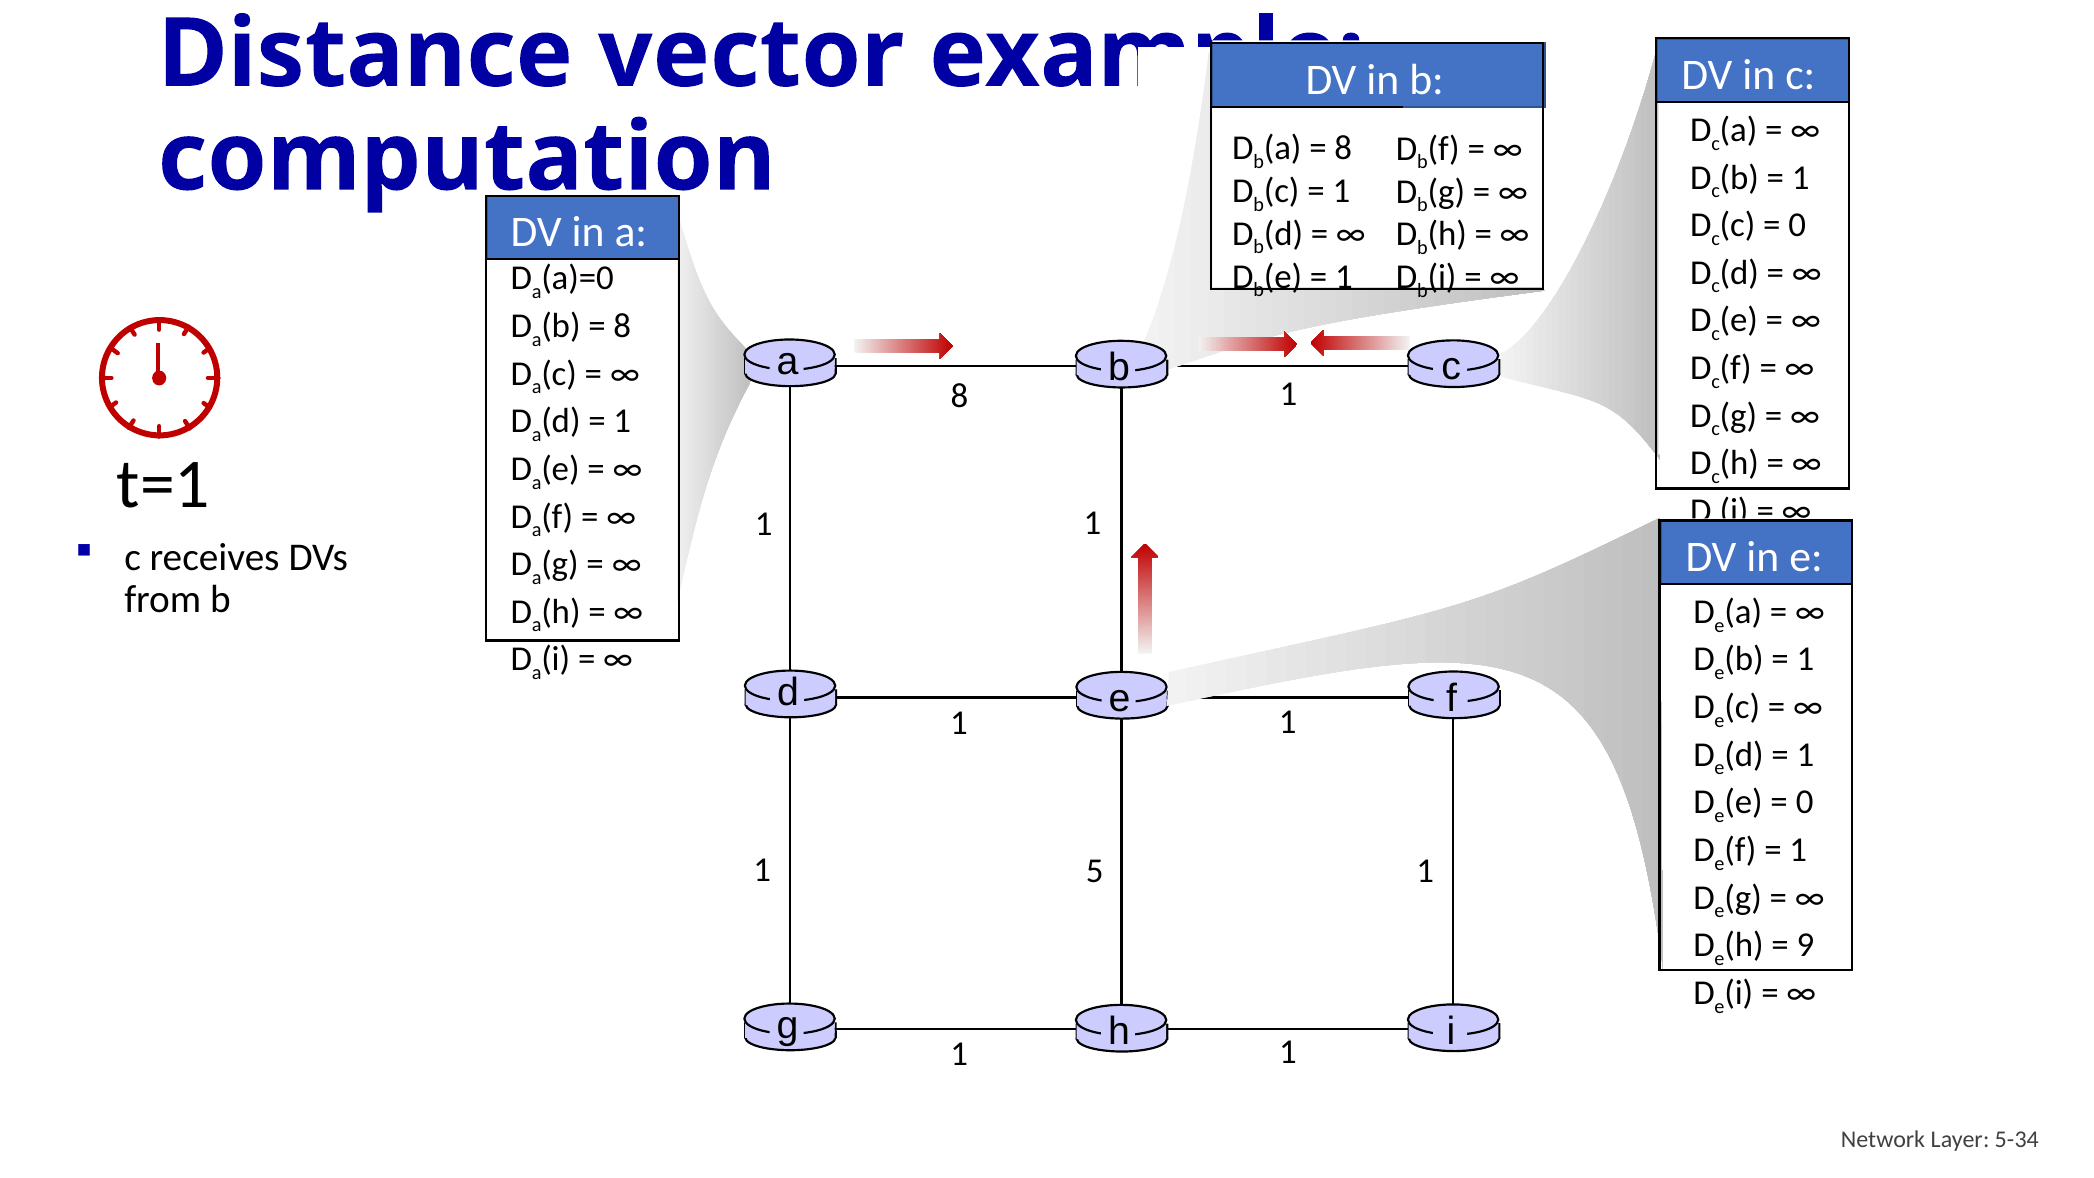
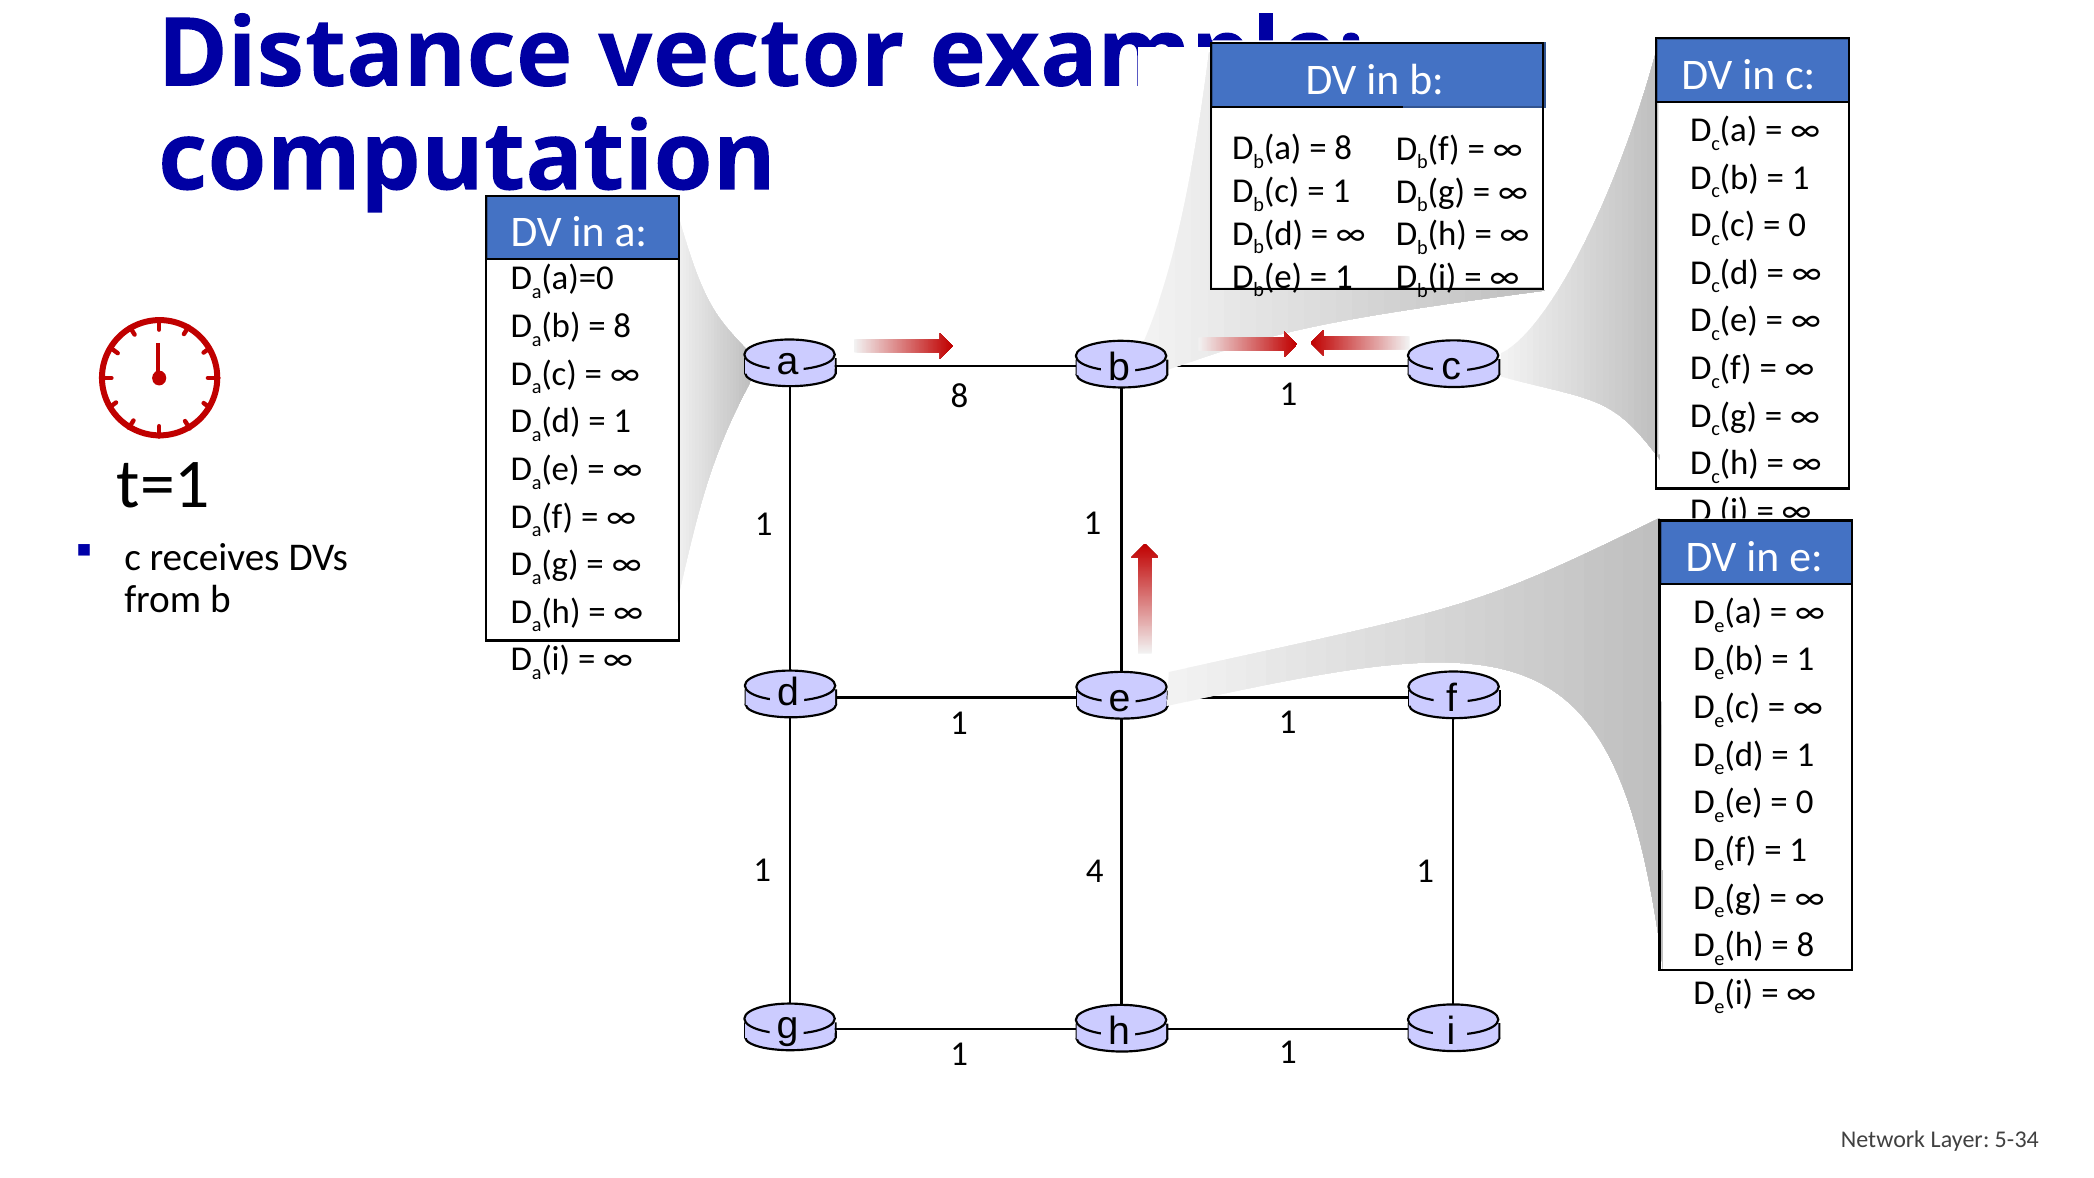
5: 5 -> 4
9 at (1805, 945): 9 -> 8
